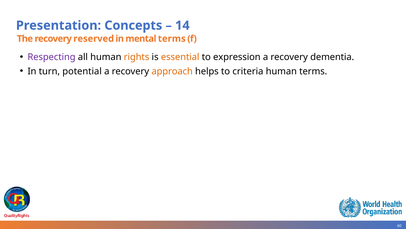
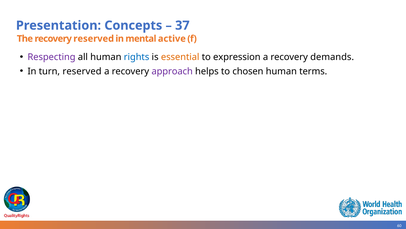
14: 14 -> 37
mental terms: terms -> active
rights colour: orange -> blue
dementia: dementia -> demands
turn potential: potential -> reserved
approach colour: orange -> purple
criteria: criteria -> chosen
